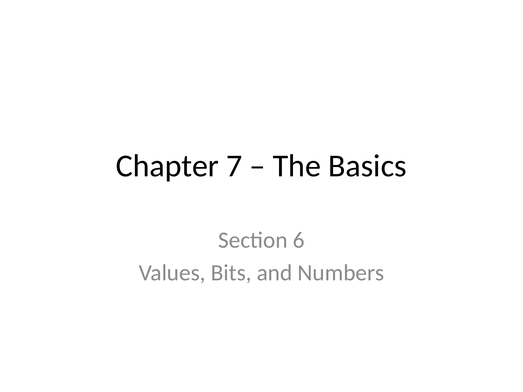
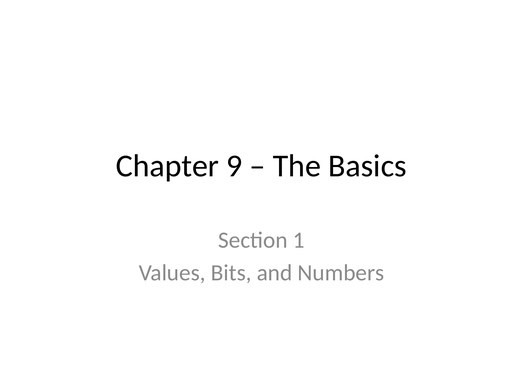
7: 7 -> 9
6: 6 -> 1
